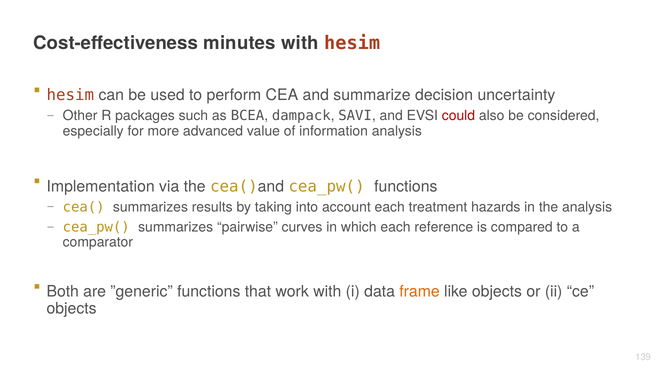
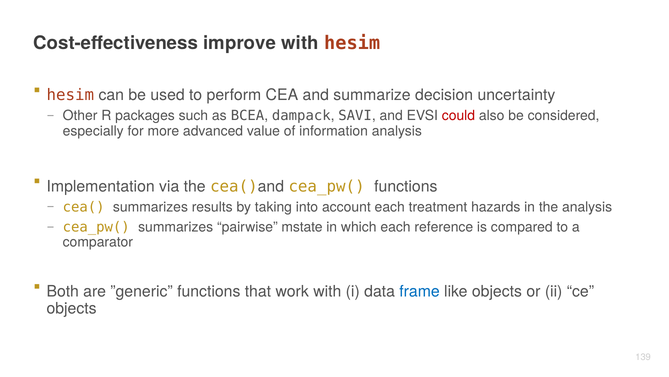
minutes: minutes -> improve
curves: curves -> mstate
frame colour: orange -> blue
